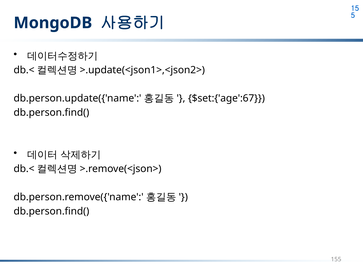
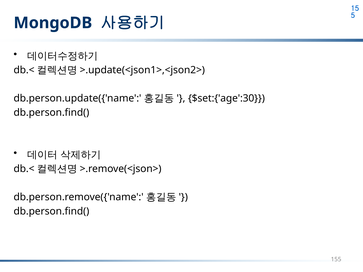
$set:{'age':67: $set:{'age':67 -> $set:{'age':30
